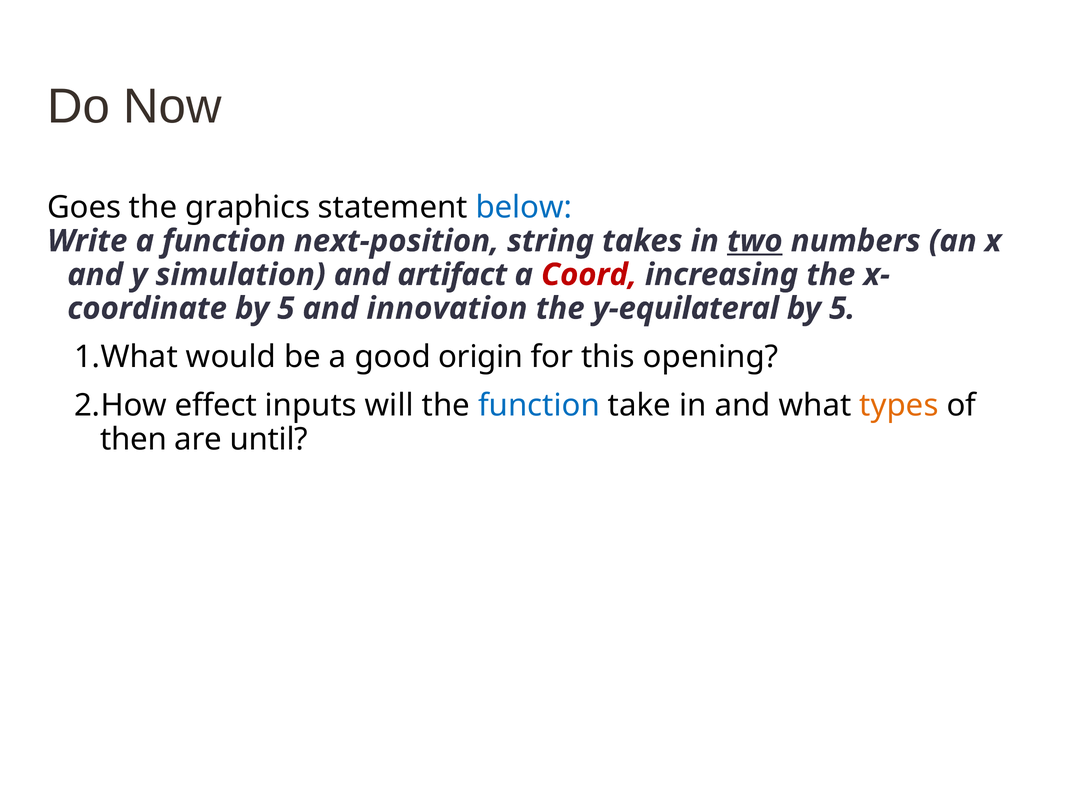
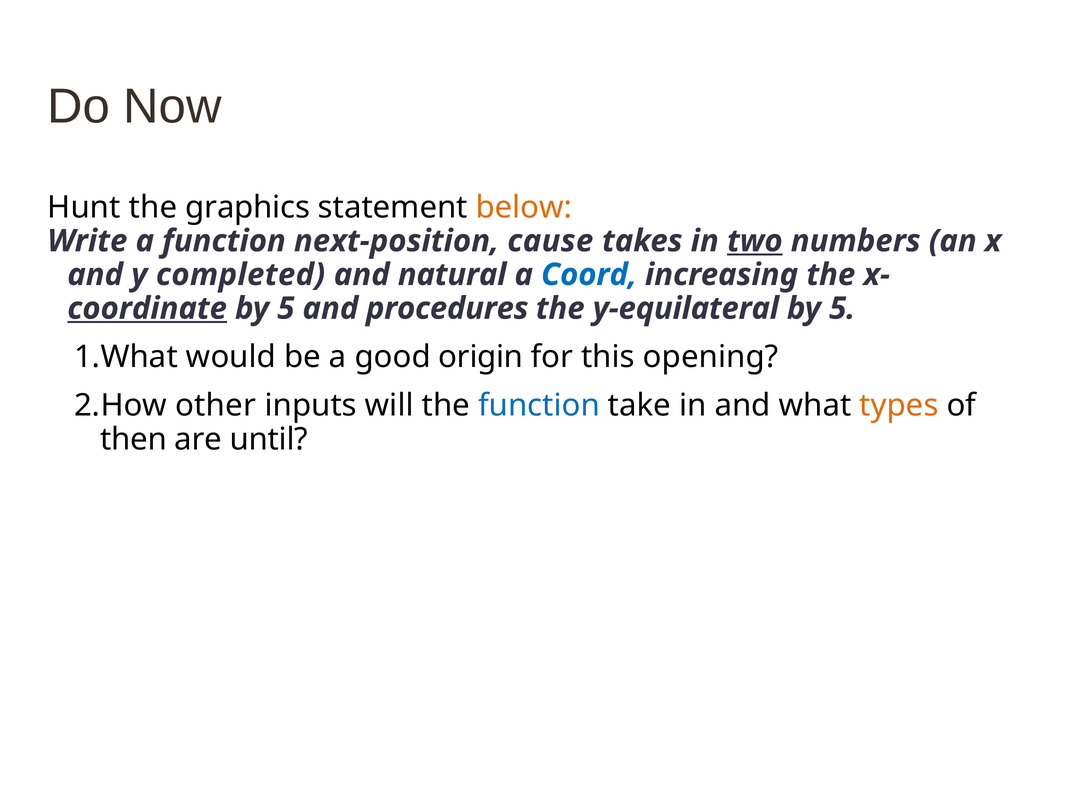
Goes: Goes -> Hunt
below colour: blue -> orange
string: string -> cause
simulation: simulation -> completed
artifact: artifact -> natural
Coord colour: red -> blue
coordinate underline: none -> present
innovation: innovation -> procedures
effect: effect -> other
